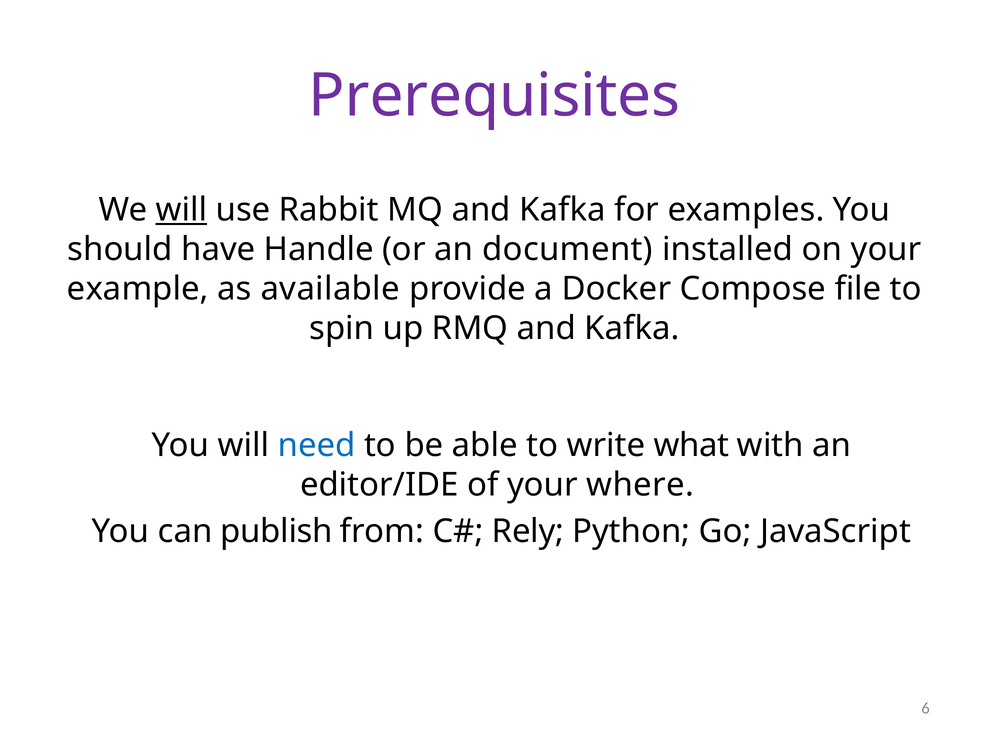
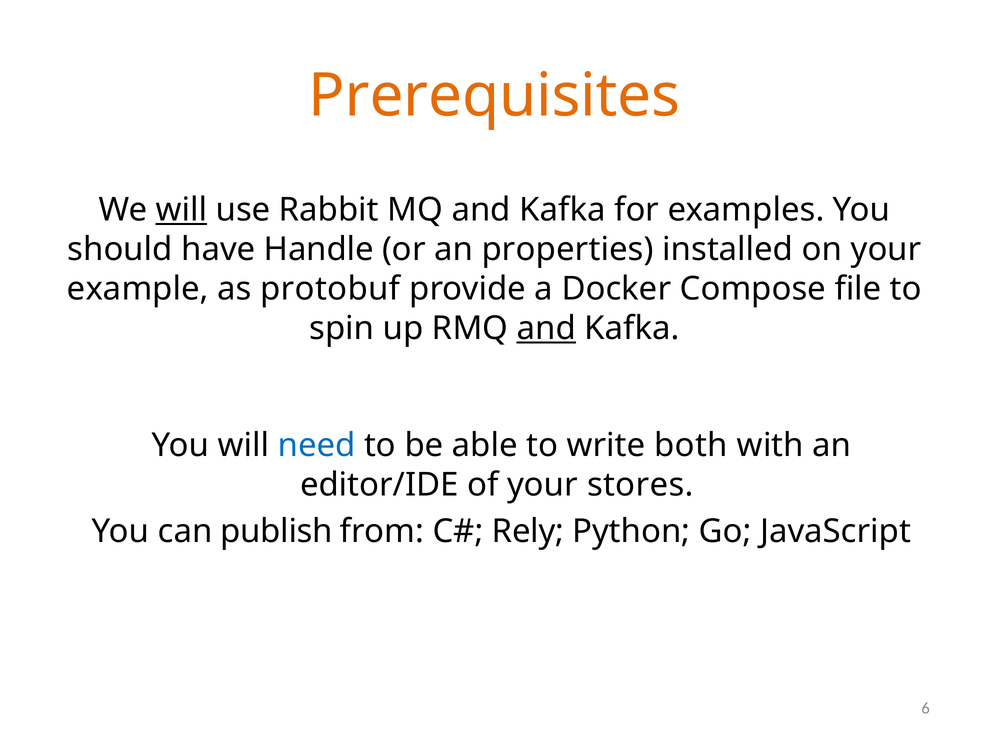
Prerequisites colour: purple -> orange
document: document -> properties
available: available -> protobuf
and at (546, 328) underline: none -> present
what: what -> both
where: where -> stores
